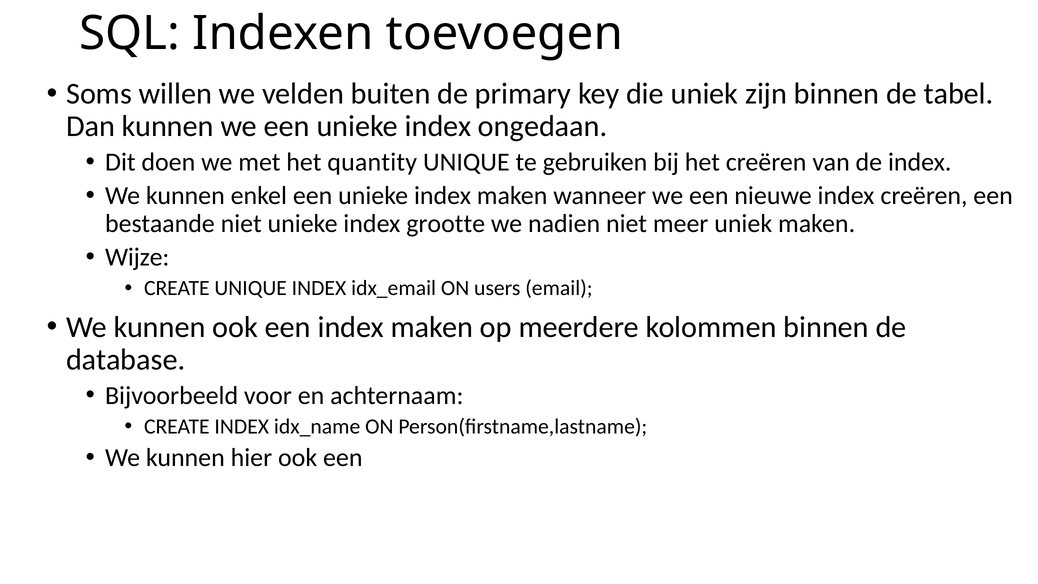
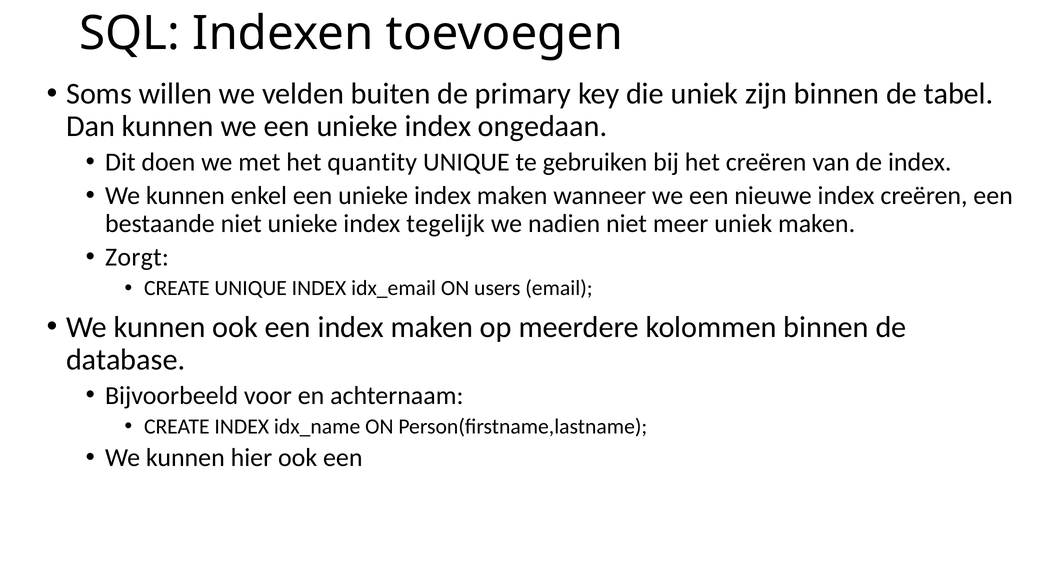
grootte: grootte -> tegelijk
Wijze: Wijze -> Zorgt
